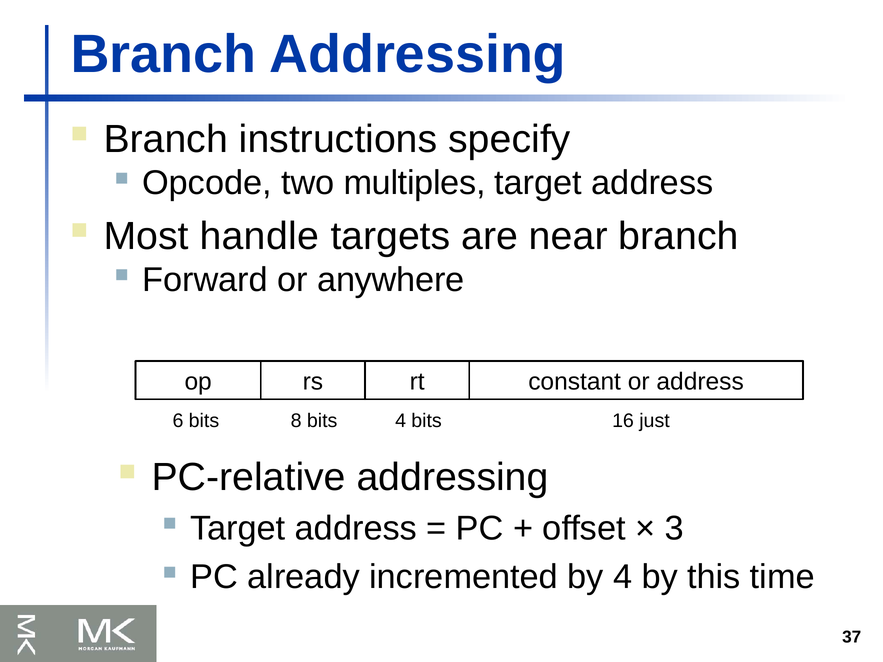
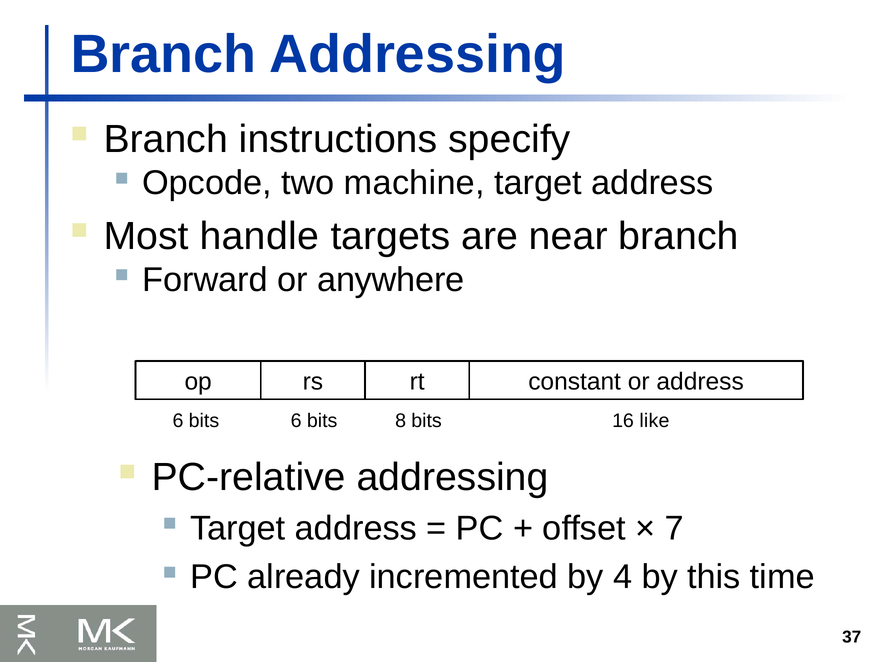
multiples: multiples -> machine
bits 8: 8 -> 6
bits 4: 4 -> 8
just: just -> like
3: 3 -> 7
